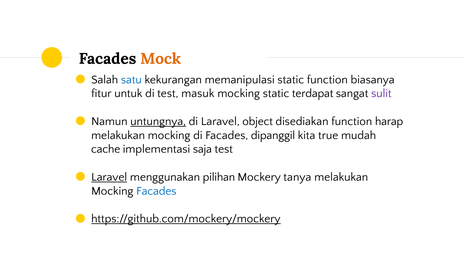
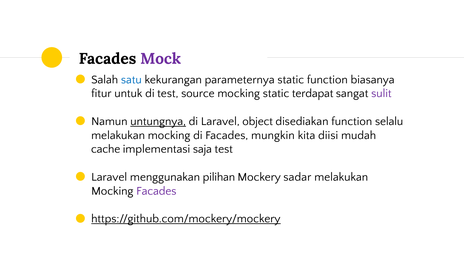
Mock colour: orange -> purple
memanipulasi: memanipulasi -> parameternya
masuk: masuk -> source
harap: harap -> selalu
dipanggil: dipanggil -> mungkin
true: true -> diisi
Laravel at (109, 177) underline: present -> none
tanya: tanya -> sadar
Facades at (156, 191) colour: blue -> purple
